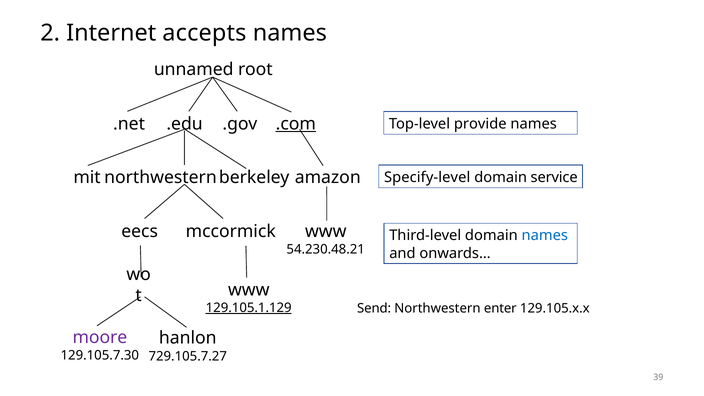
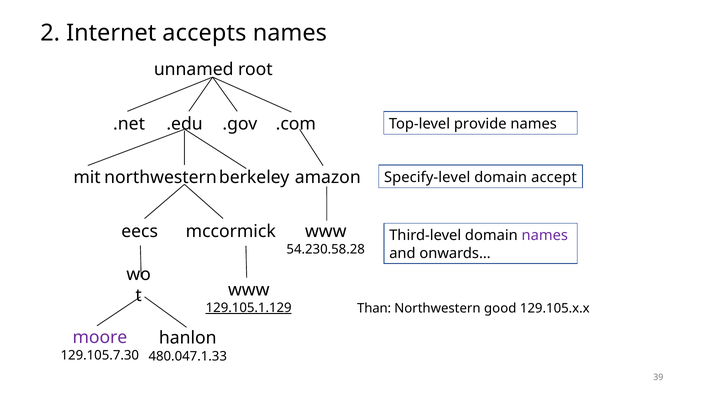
.com underline: present -> none
service: service -> accept
names at (545, 236) colour: blue -> purple
54.230.48.21: 54.230.48.21 -> 54.230.58.28
Send: Send -> Than
enter: enter -> good
729.105.7.27: 729.105.7.27 -> 480.047.1.33
